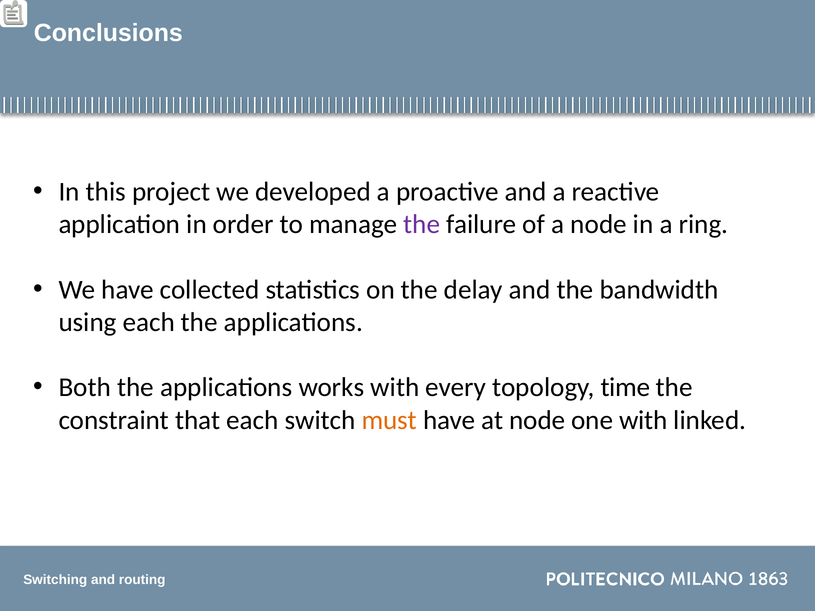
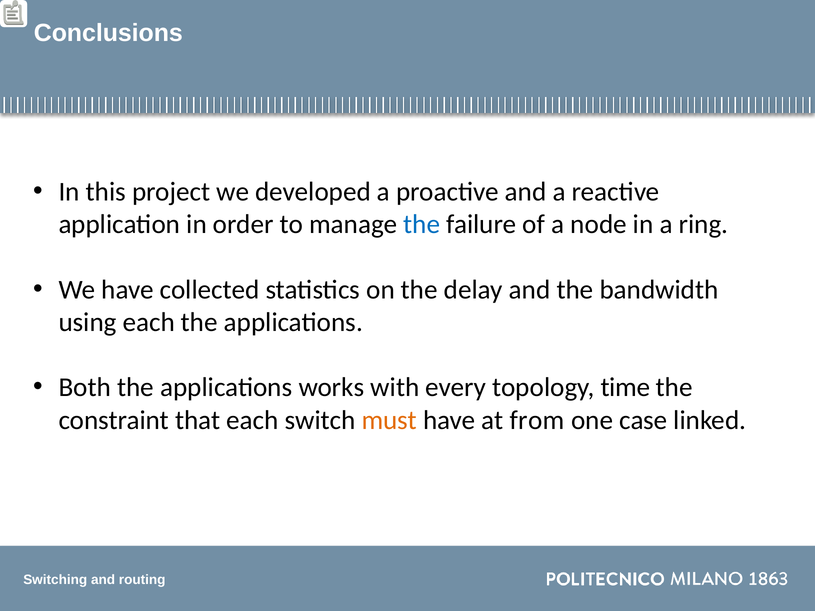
the at (422, 225) colour: purple -> blue
at node: node -> from
one with: with -> case
